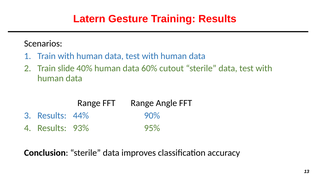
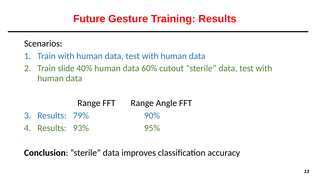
Latern: Latern -> Future
44%: 44% -> 79%
